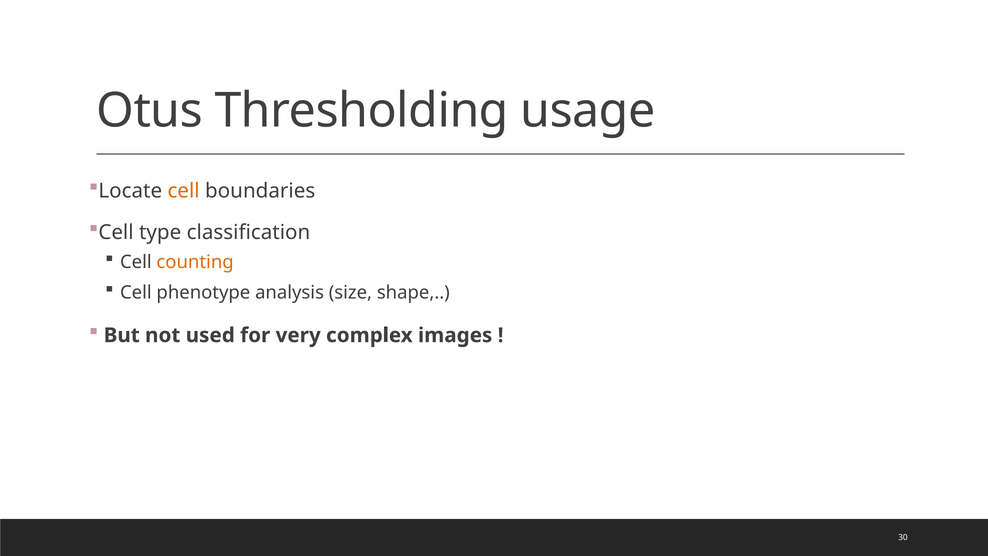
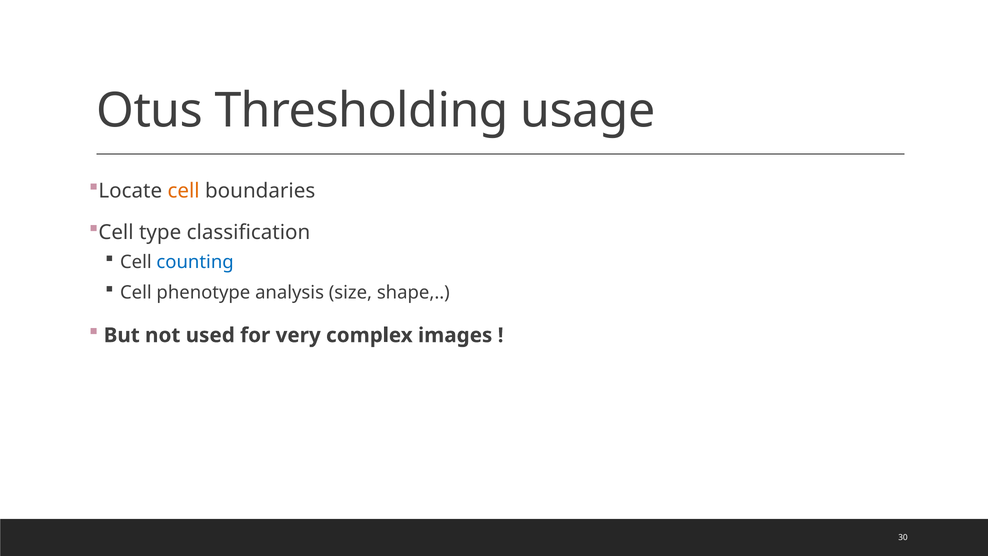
counting colour: orange -> blue
